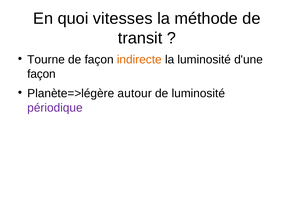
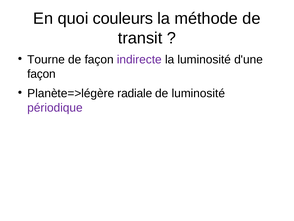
vitesses: vitesses -> couleurs
indirecte colour: orange -> purple
autour: autour -> radiale
